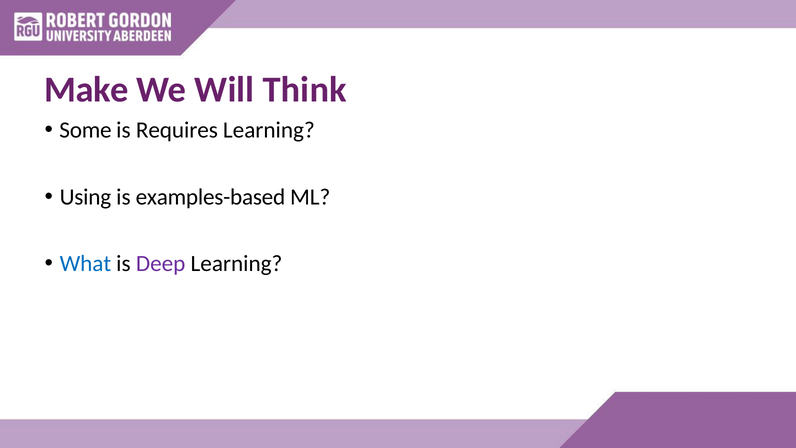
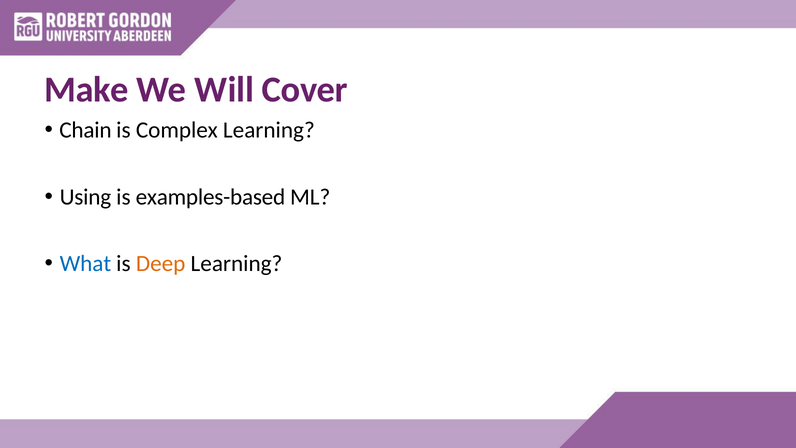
Think: Think -> Cover
Some: Some -> Chain
Requires: Requires -> Complex
Deep colour: purple -> orange
